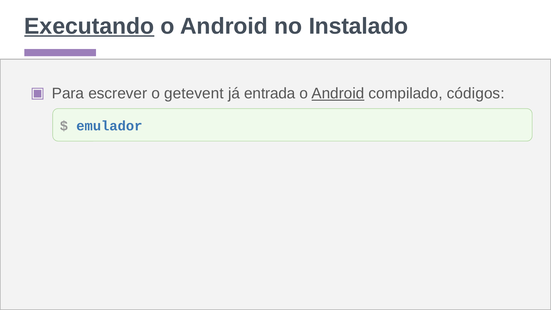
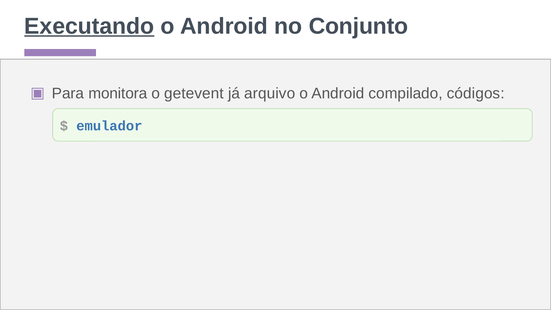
Instalado: Instalado -> Conjunto
escrever: escrever -> monitora
entrada: entrada -> arquivo
Android at (338, 94) underline: present -> none
